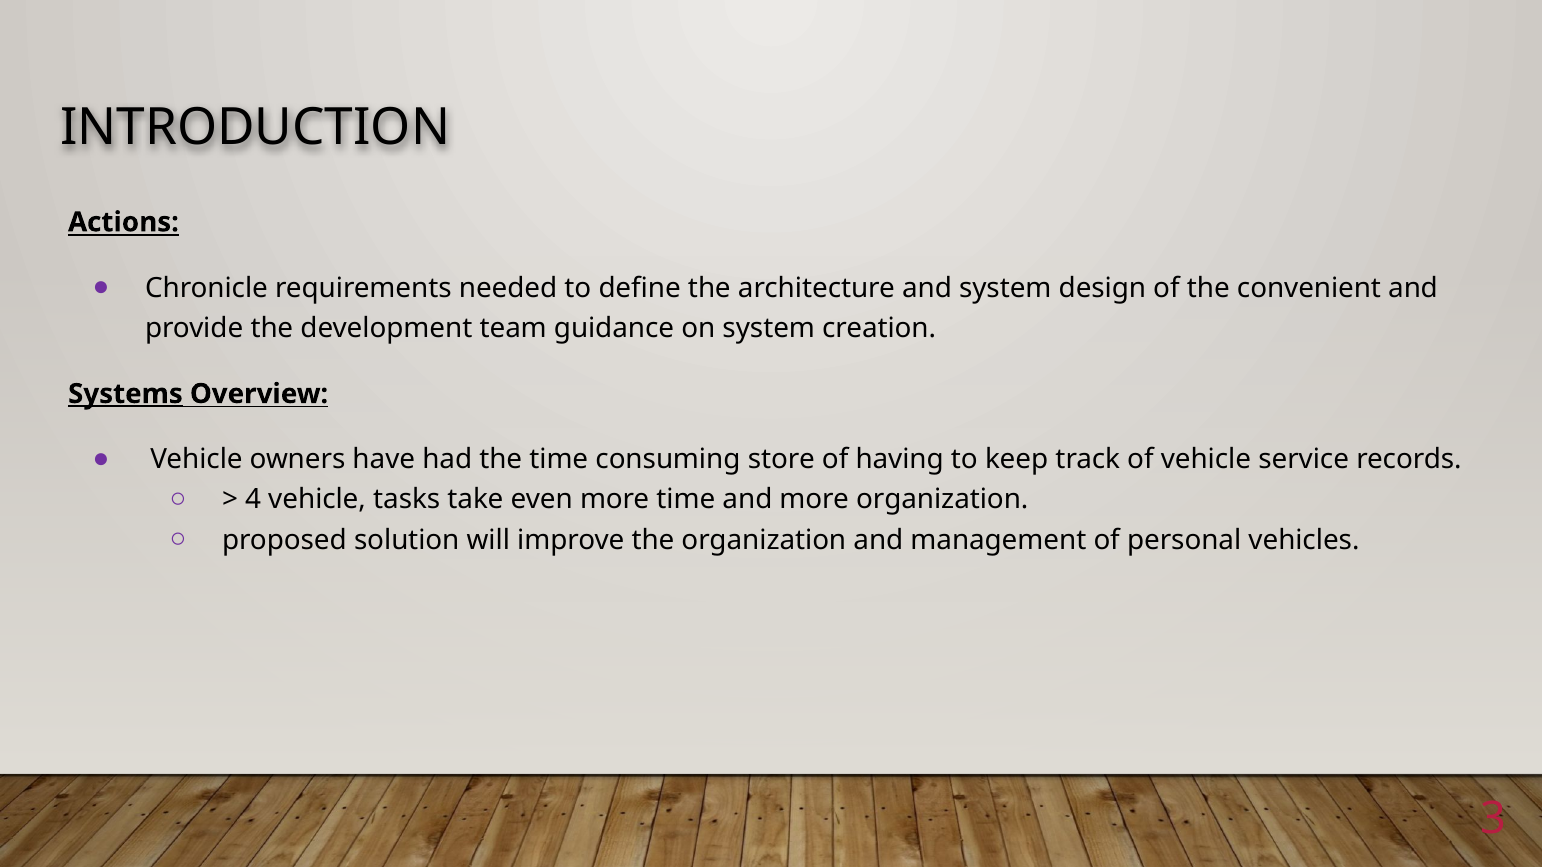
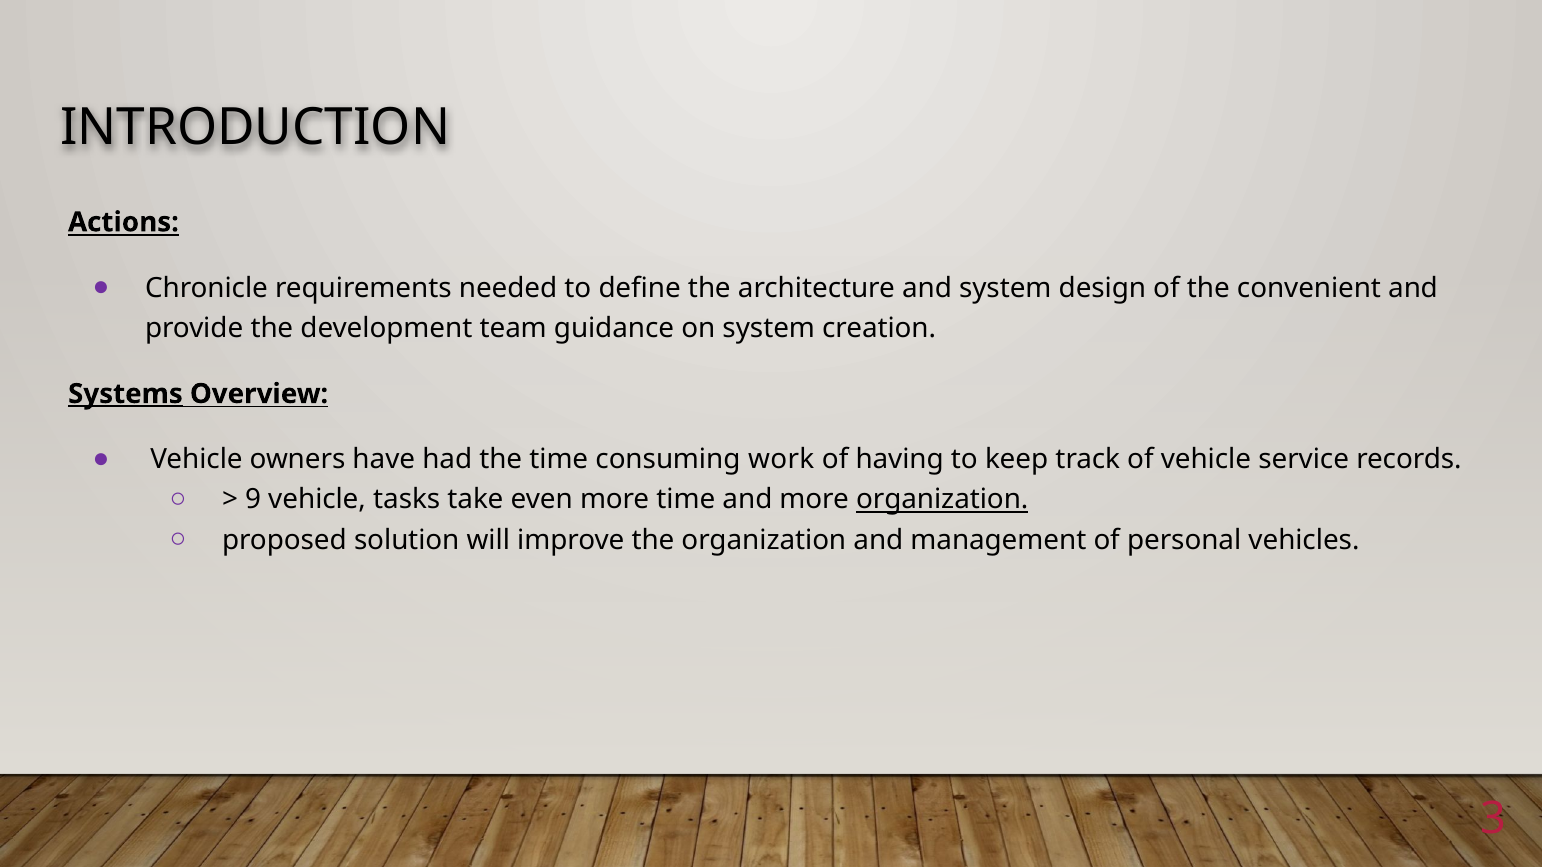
store: store -> work
4: 4 -> 9
organization at (942, 500) underline: none -> present
